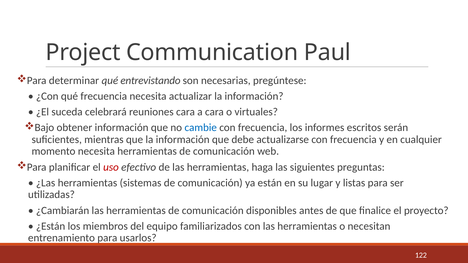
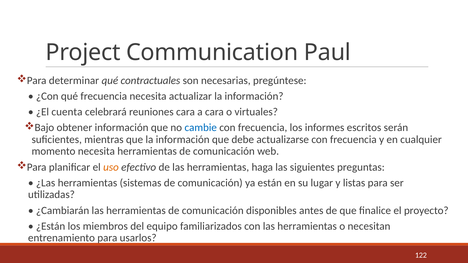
entrevistando: entrevistando -> contractuales
suceda: suceda -> cuenta
uso colour: red -> orange
